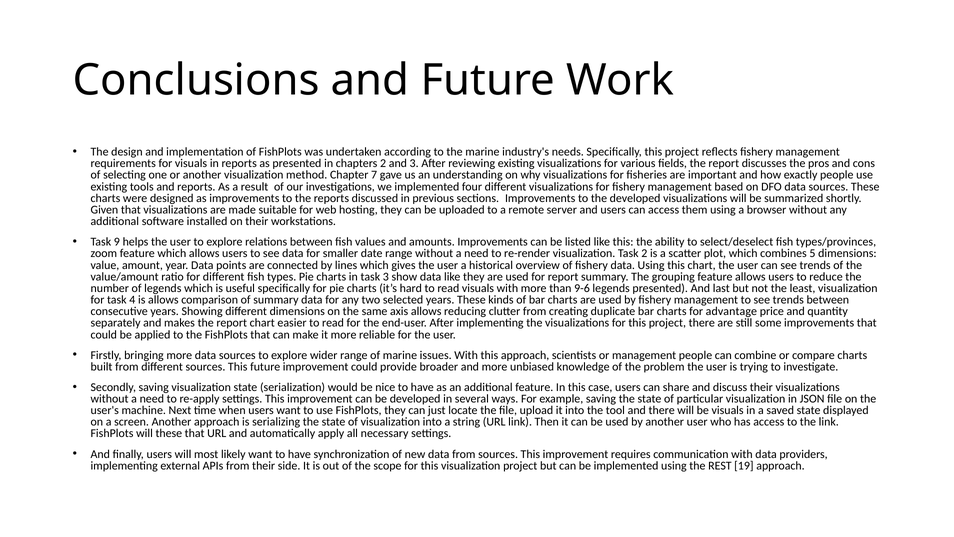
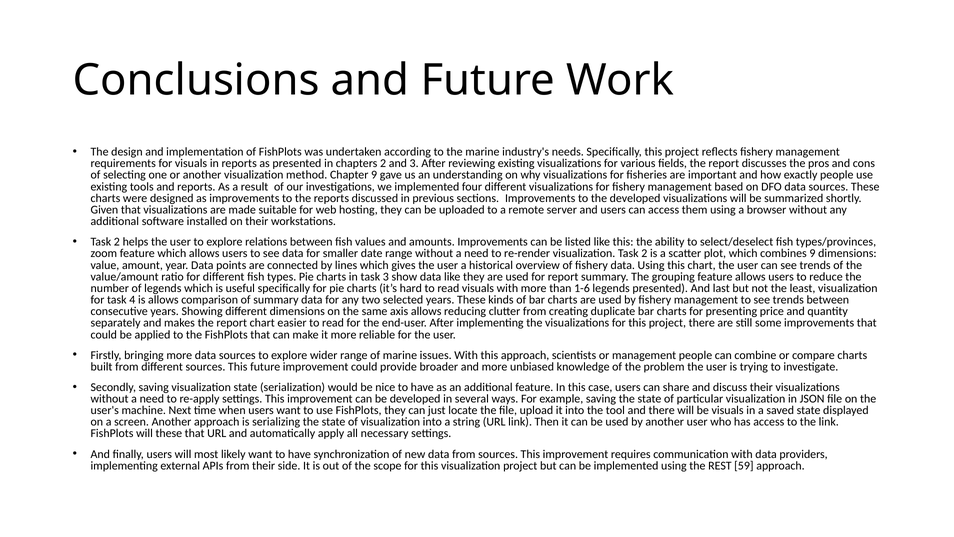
Chapter 7: 7 -> 9
9 at (117, 242): 9 -> 2
combines 5: 5 -> 9
9-6: 9-6 -> 1-6
advantage: advantage -> presenting
19: 19 -> 59
